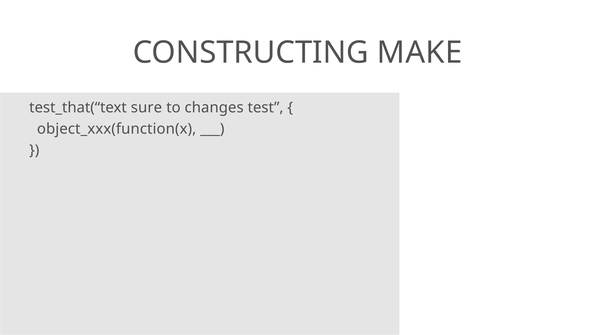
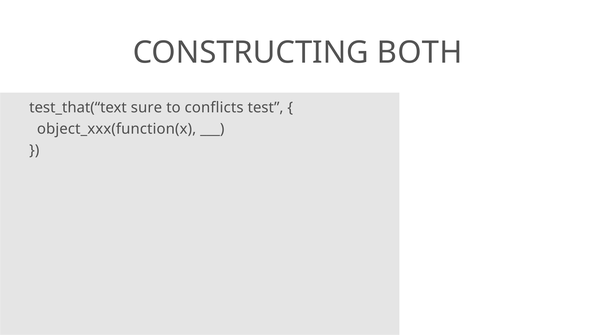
MAKE: MAKE -> BOTH
changes: changes -> conflicts
